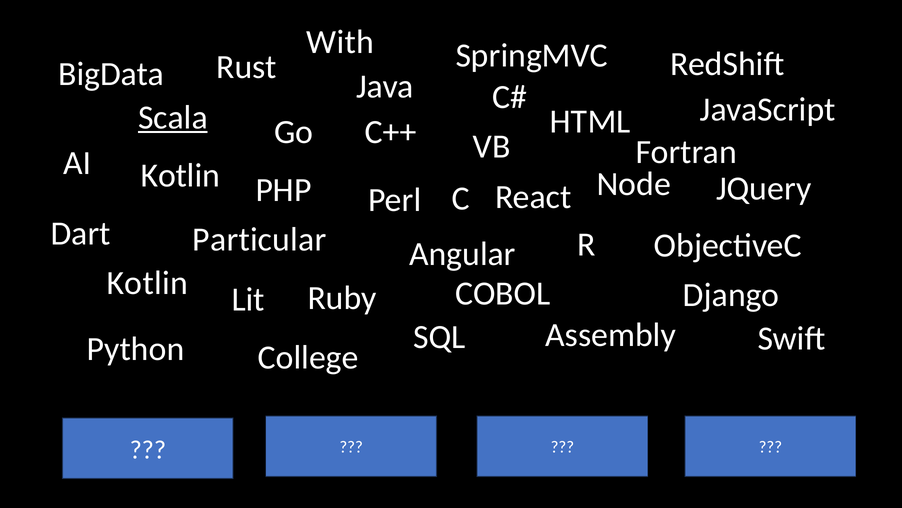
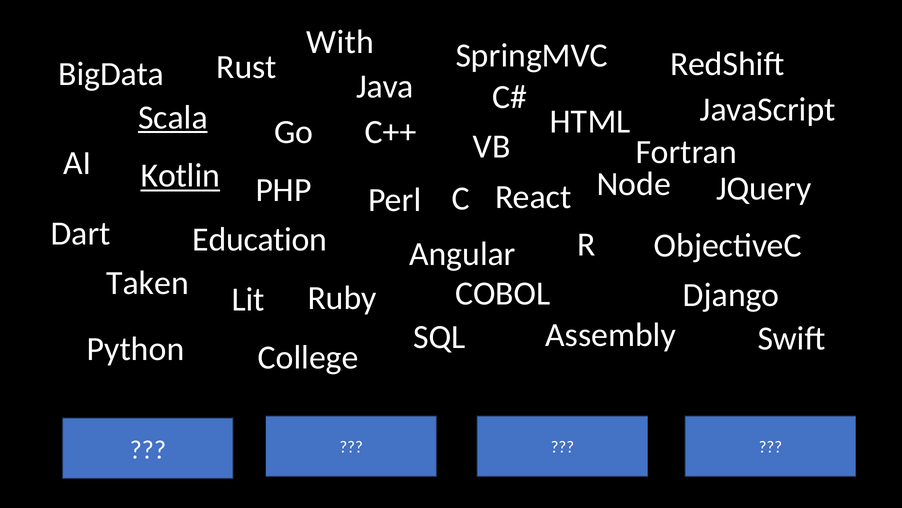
Kotlin at (180, 175) underline: none -> present
Particular: Particular -> Education
Kotlin at (147, 283): Kotlin -> Taken
